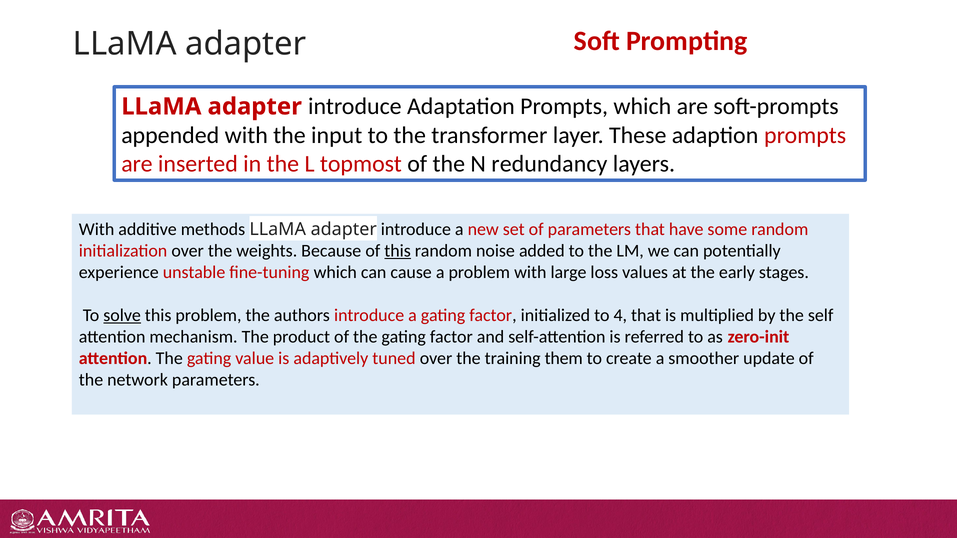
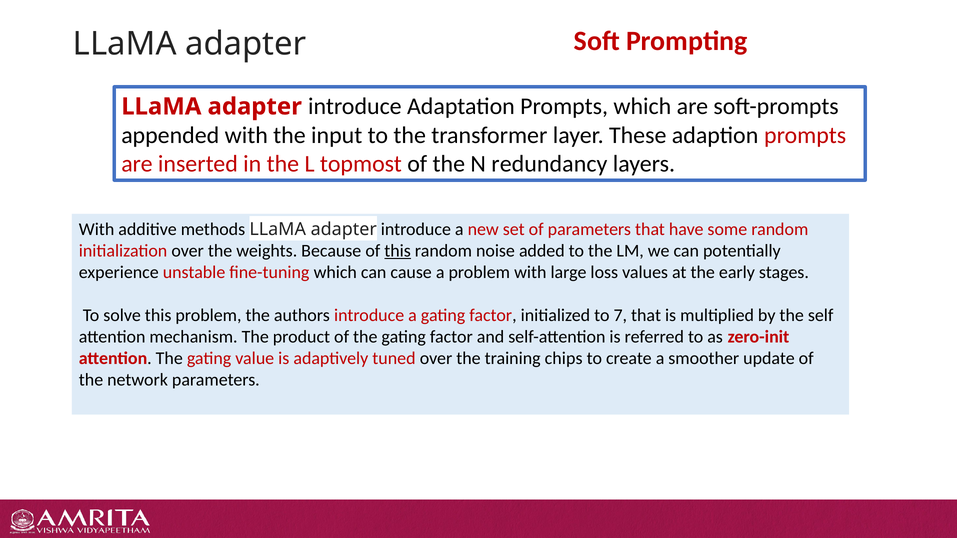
solve underline: present -> none
4: 4 -> 7
them: them -> chips
